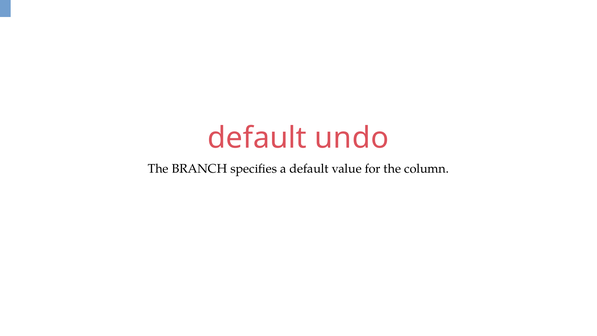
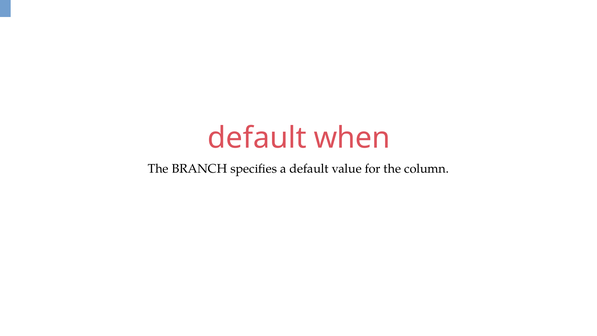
undo: undo -> when
